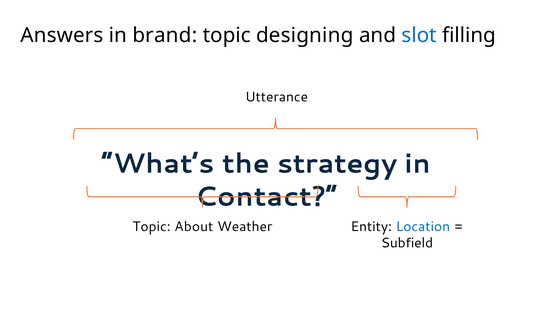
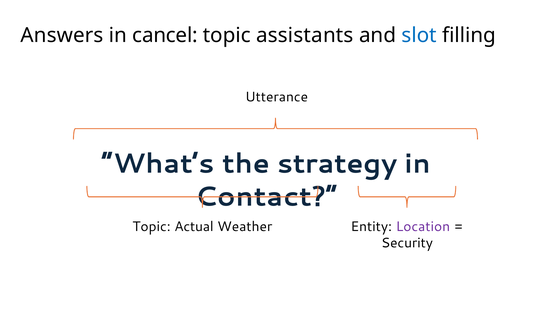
brand: brand -> cancel
designing: designing -> assistants
About: About -> Actual
Location colour: blue -> purple
Subfield: Subfield -> Security
